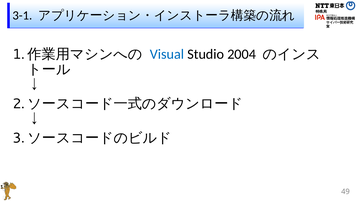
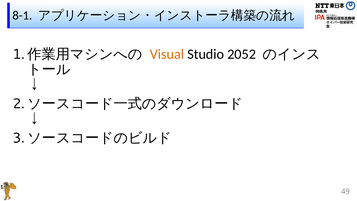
3-1: 3-1 -> 8-1
Visual colour: blue -> orange
2004: 2004 -> 2052
